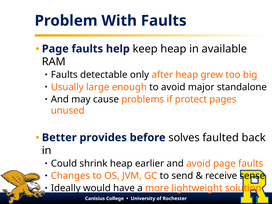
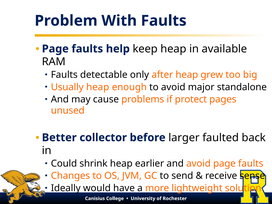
Usually large: large -> heap
provides: provides -> collector
solves: solves -> larger
